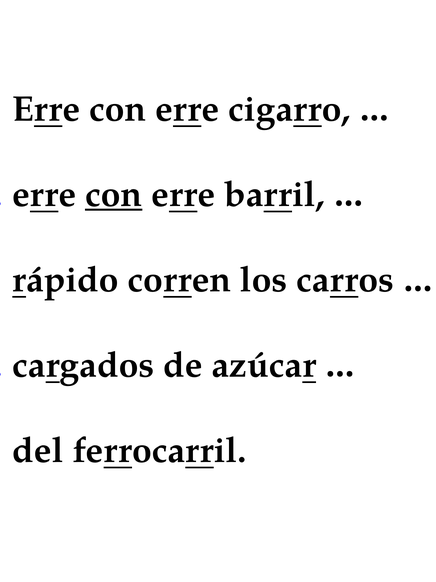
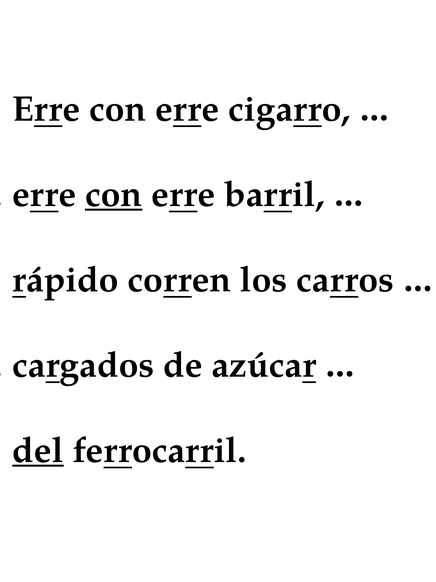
del underline: none -> present
